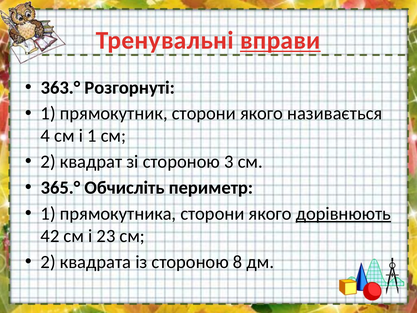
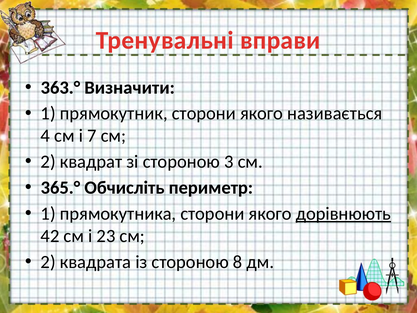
вправи underline: present -> none
Розгорнуті: Розгорнуті -> Визначити
і 1: 1 -> 7
